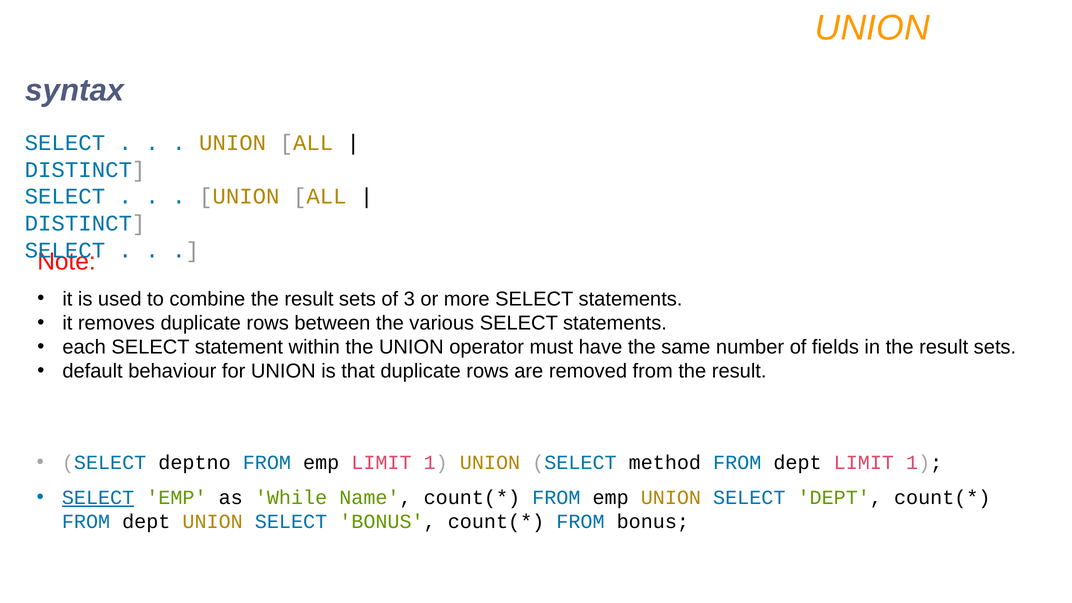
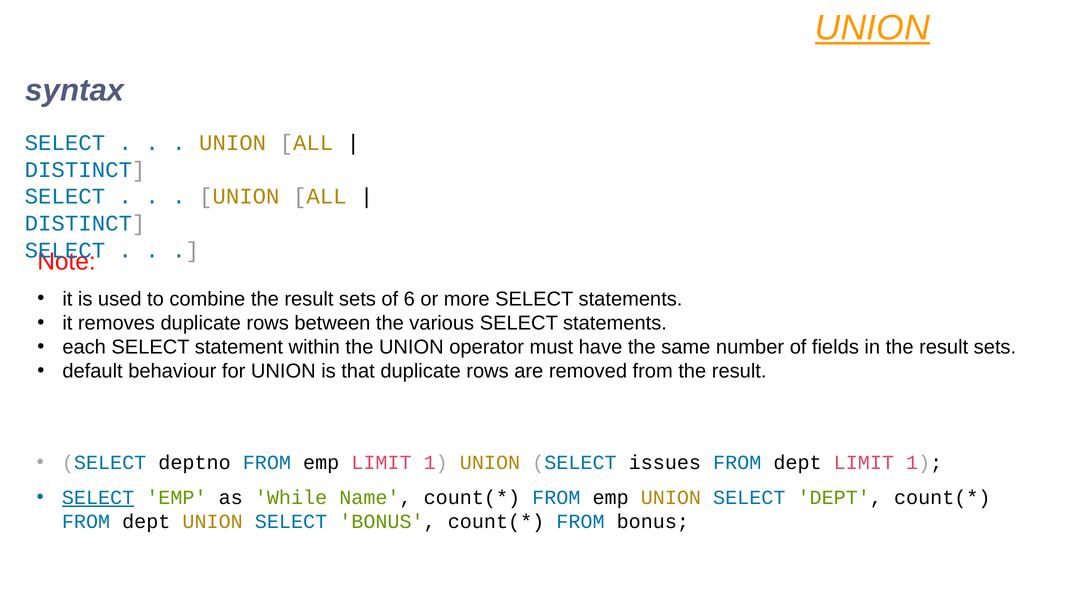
UNION at (872, 28) underline: none -> present
3: 3 -> 6
method: method -> issues
